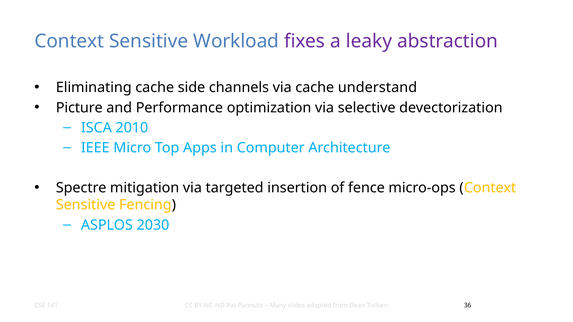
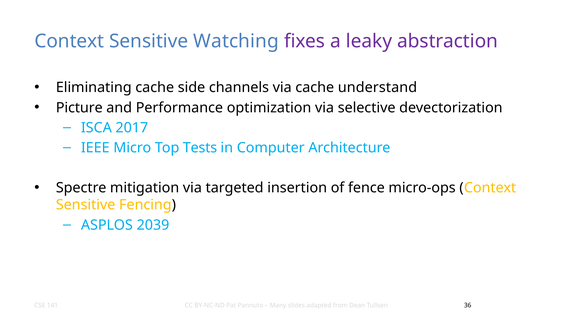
Workload: Workload -> Watching
2010: 2010 -> 2017
Apps: Apps -> Tests
2030: 2030 -> 2039
